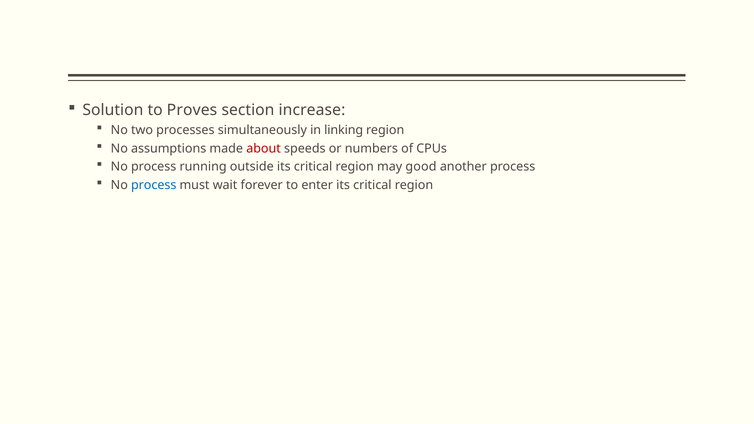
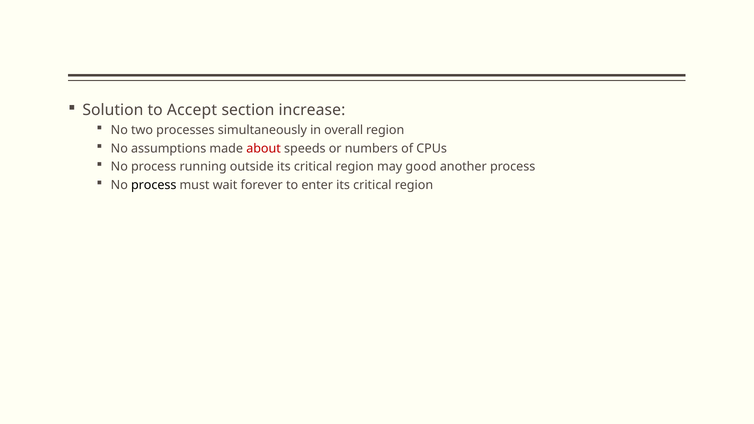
Proves: Proves -> Accept
linking: linking -> overall
process at (154, 185) colour: blue -> black
